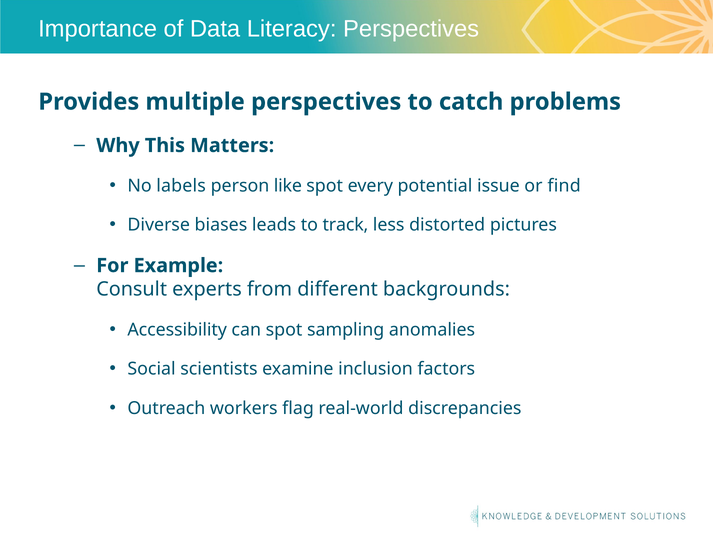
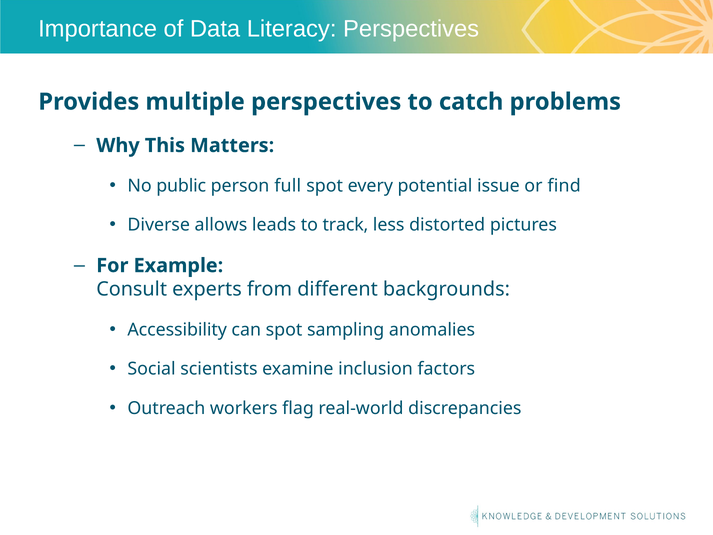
labels: labels -> public
like: like -> full
biases: biases -> allows
